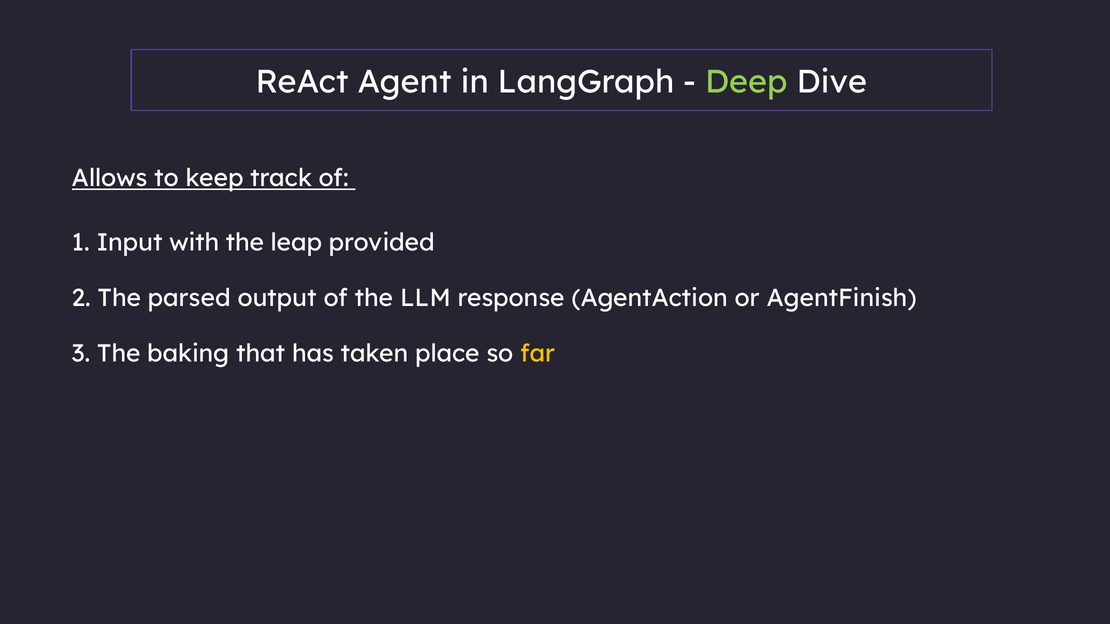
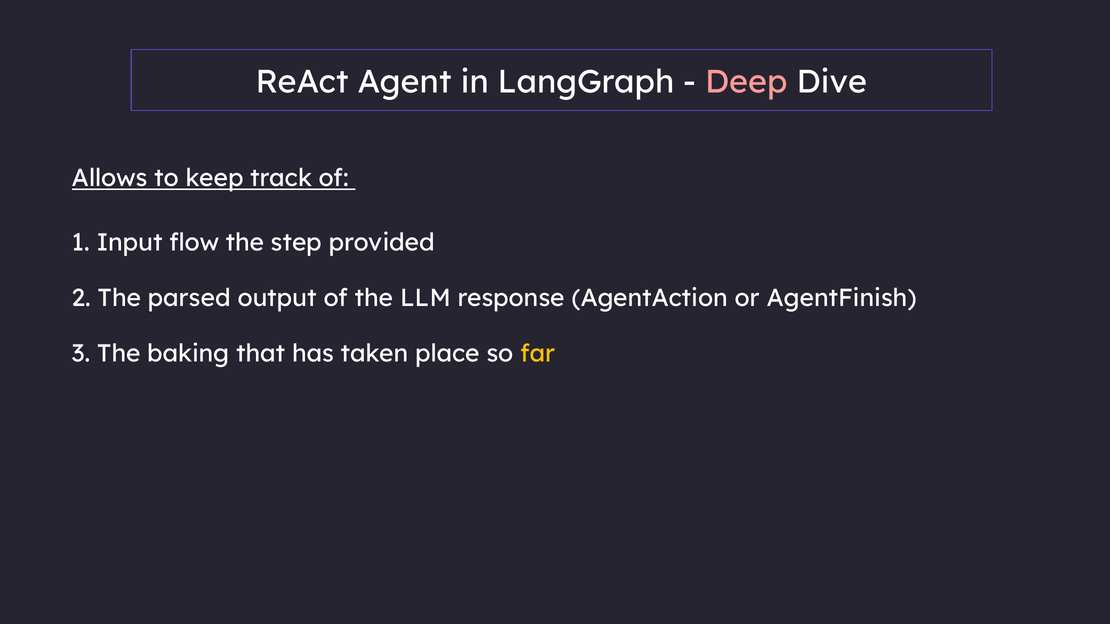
Deep colour: light green -> pink
with: with -> flow
leap: leap -> step
